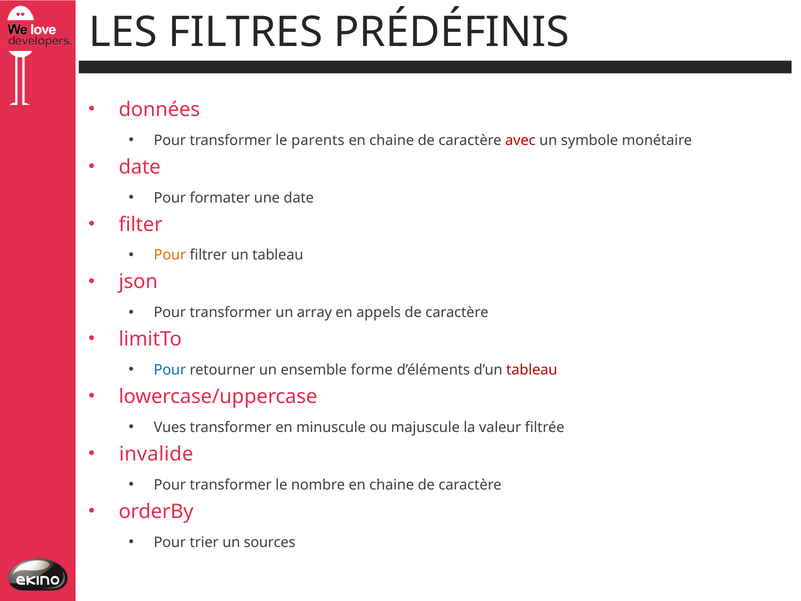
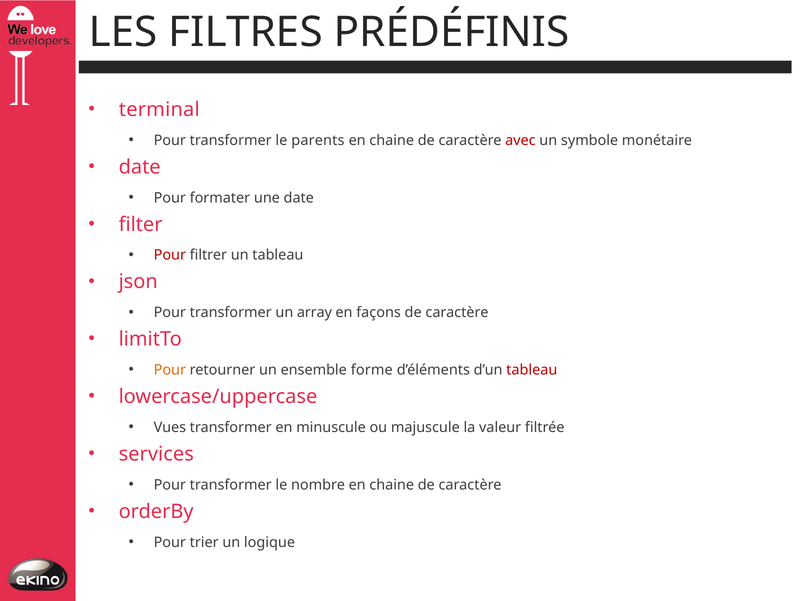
données: données -> terminal
Pour at (170, 255) colour: orange -> red
appels: appels -> façons
Pour at (170, 370) colour: blue -> orange
invalide: invalide -> services
sources: sources -> logique
